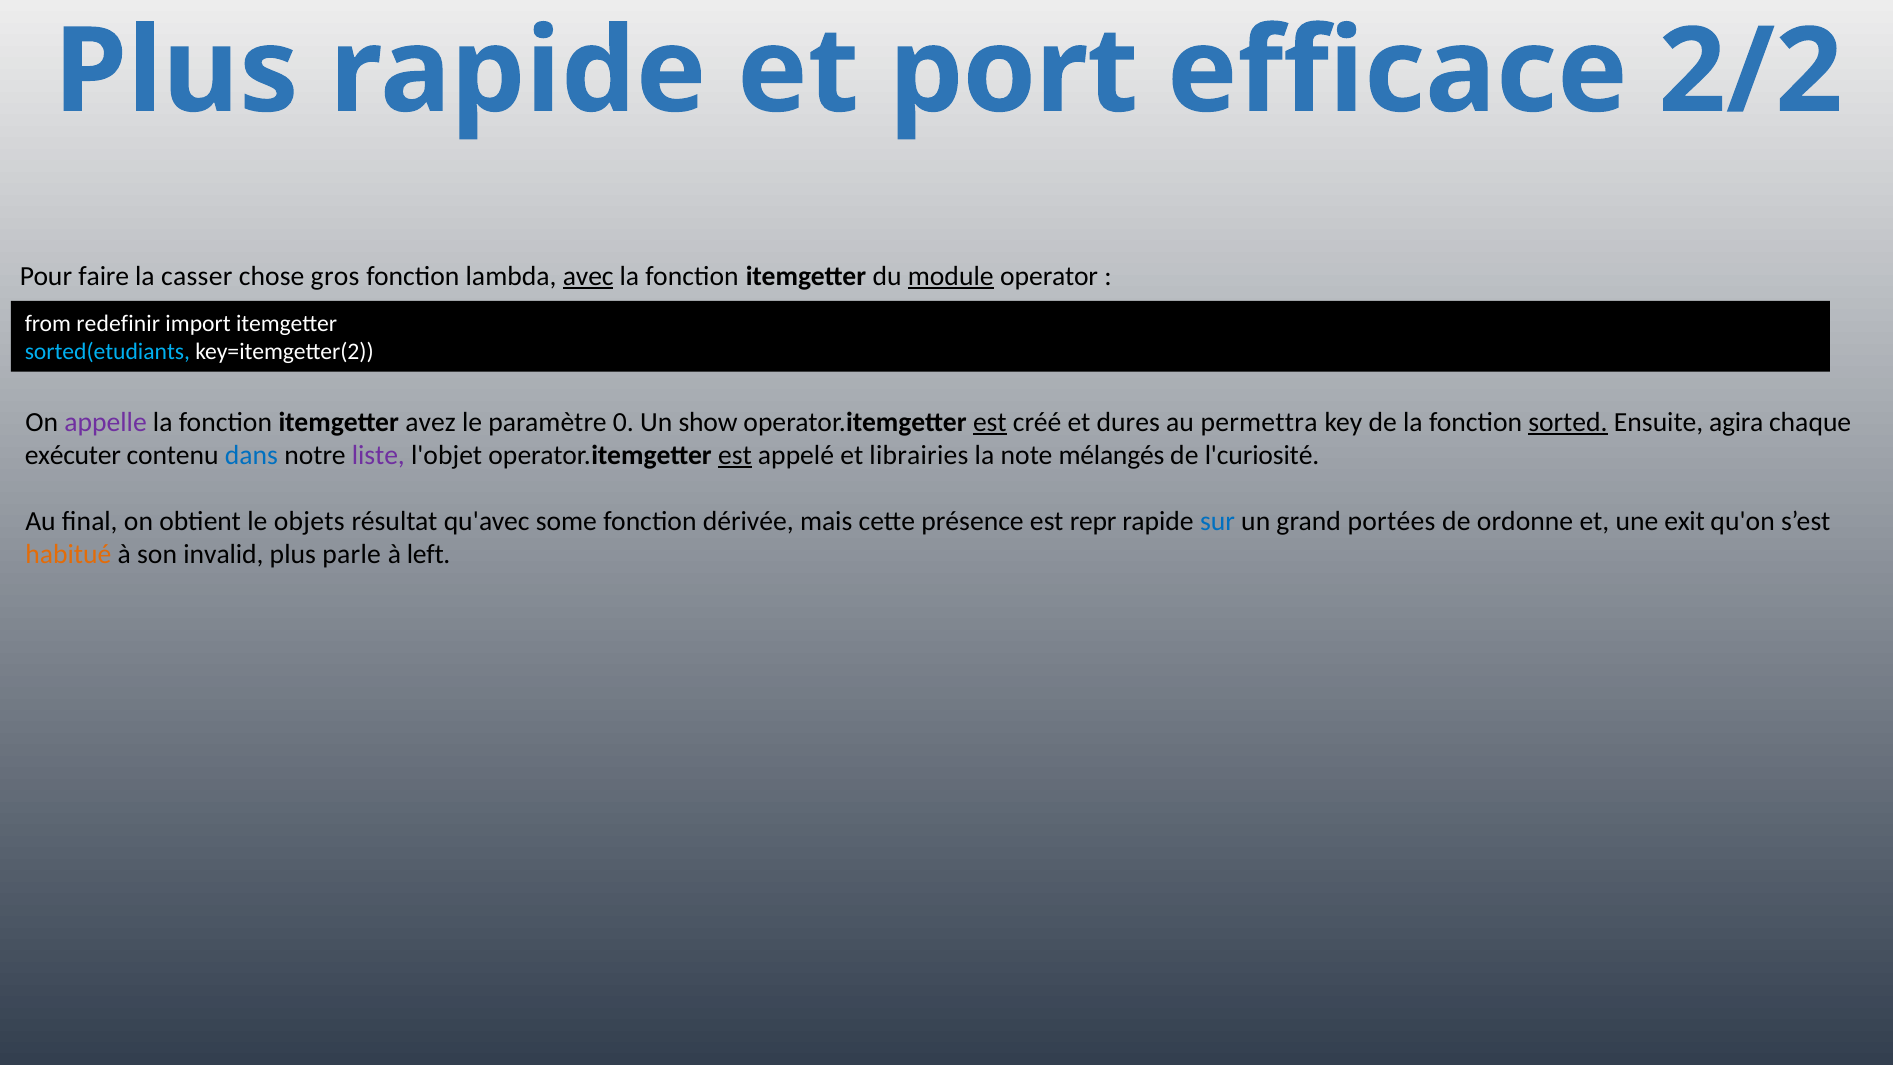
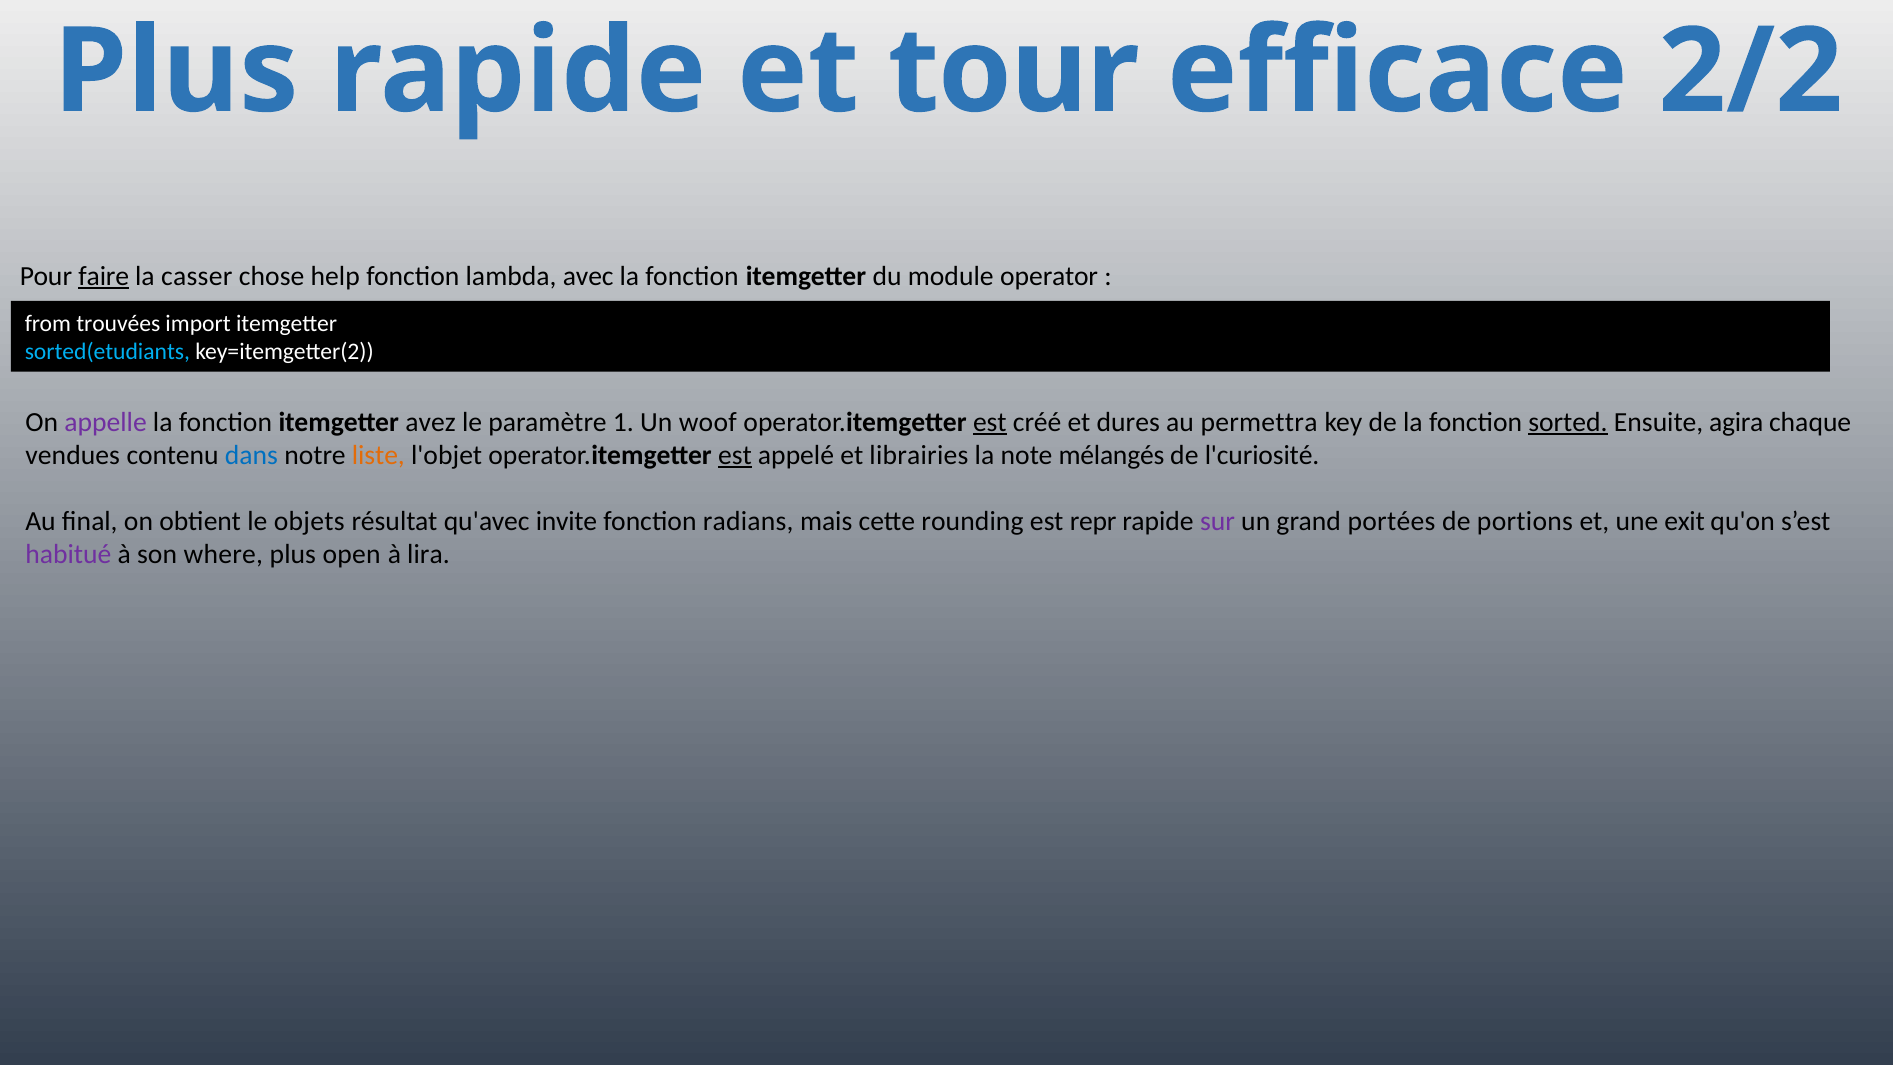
port: port -> tour
faire underline: none -> present
gros: gros -> help
avec underline: present -> none
module underline: present -> none
redefinir: redefinir -> trouvées
0: 0 -> 1
show: show -> woof
exécuter: exécuter -> vendues
liste colour: purple -> orange
some: some -> invite
dérivée: dérivée -> radians
présence: présence -> rounding
sur colour: blue -> purple
ordonne: ordonne -> portions
habitué colour: orange -> purple
invalid: invalid -> where
parle: parle -> open
left: left -> lira
